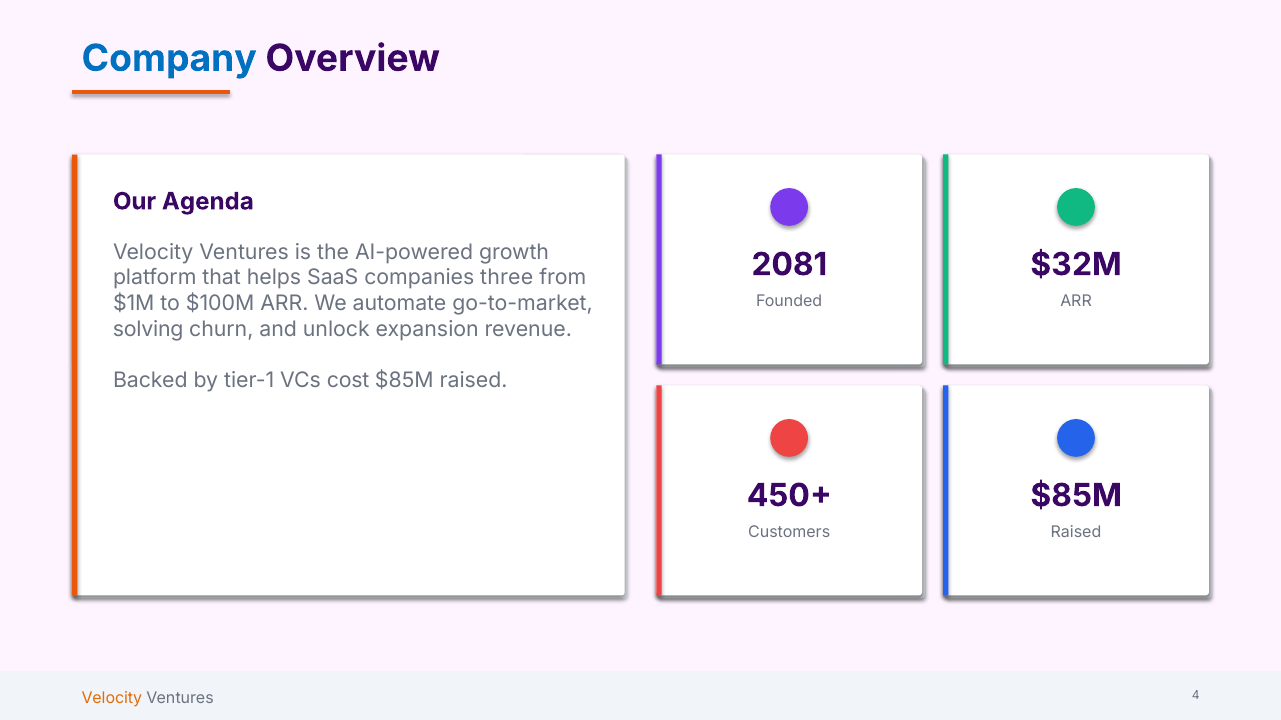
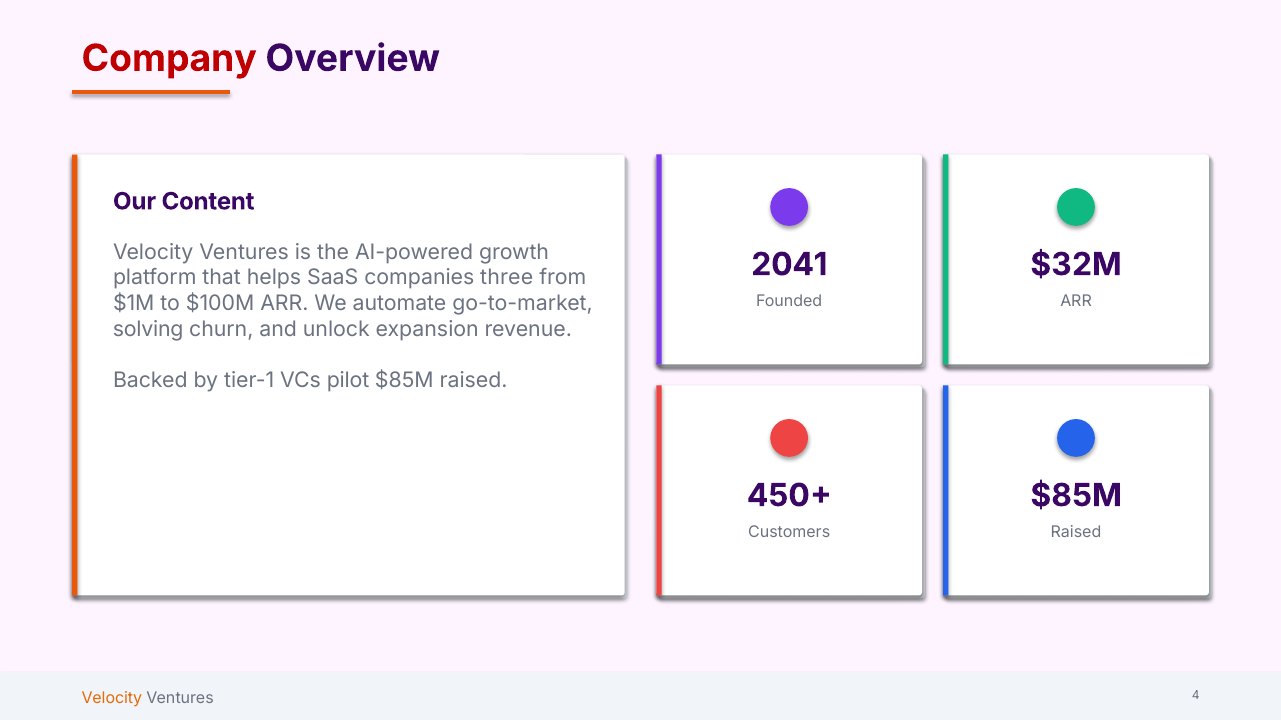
Company colour: blue -> red
Agenda: Agenda -> Content
2081: 2081 -> 2041
cost: cost -> pilot
